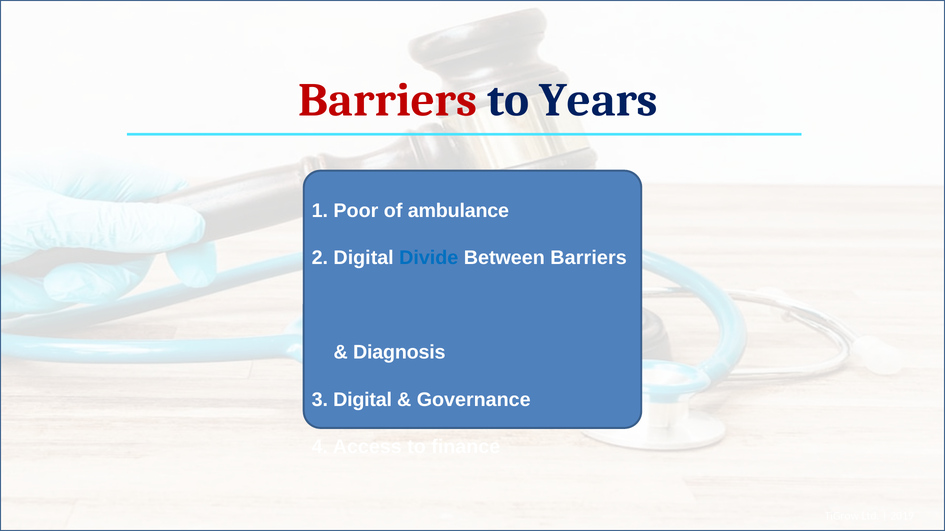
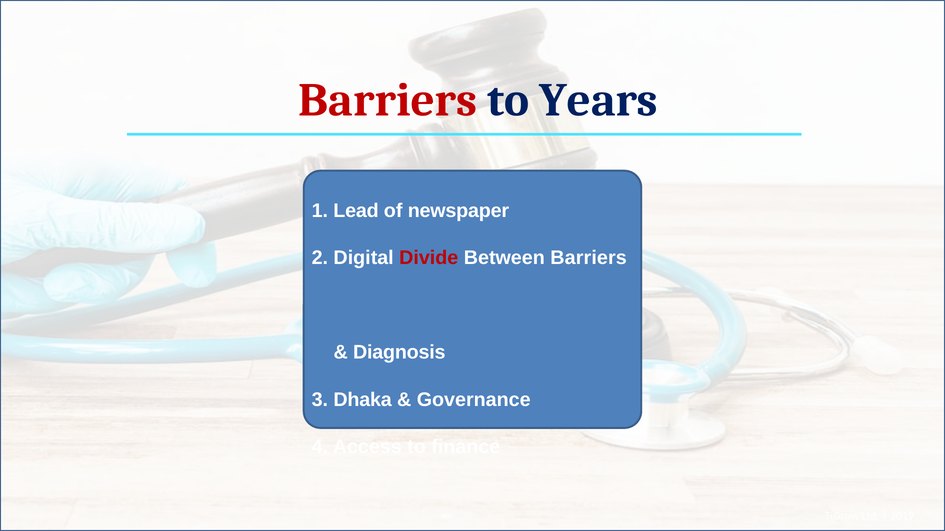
Poor: Poor -> Lead
ambulance: ambulance -> newspaper
Divide colour: blue -> red
3 Digital: Digital -> Dhaka
